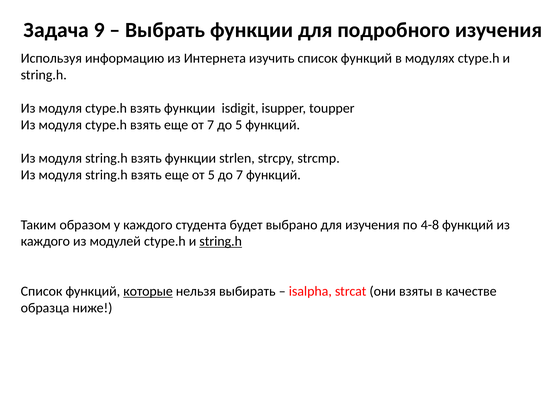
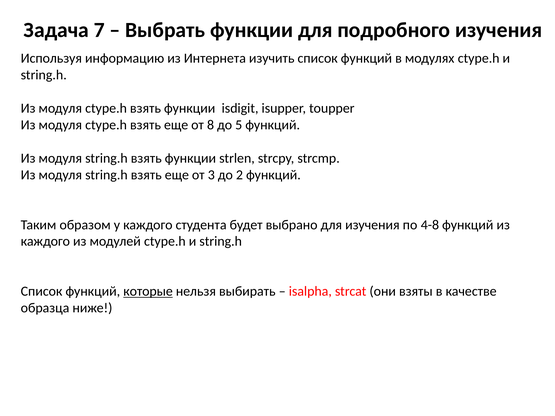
9: 9 -> 7
от 7: 7 -> 8
от 5: 5 -> 3
до 7: 7 -> 2
string.h at (221, 242) underline: present -> none
